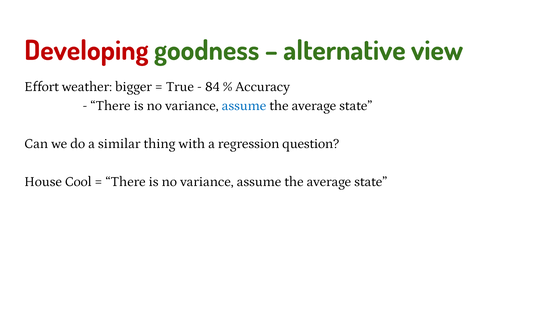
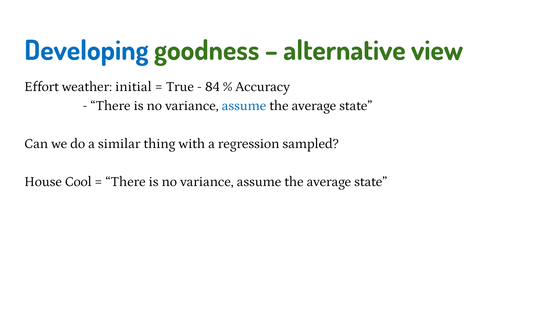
Developing colour: red -> blue
bigger: bigger -> initial
question: question -> sampled
